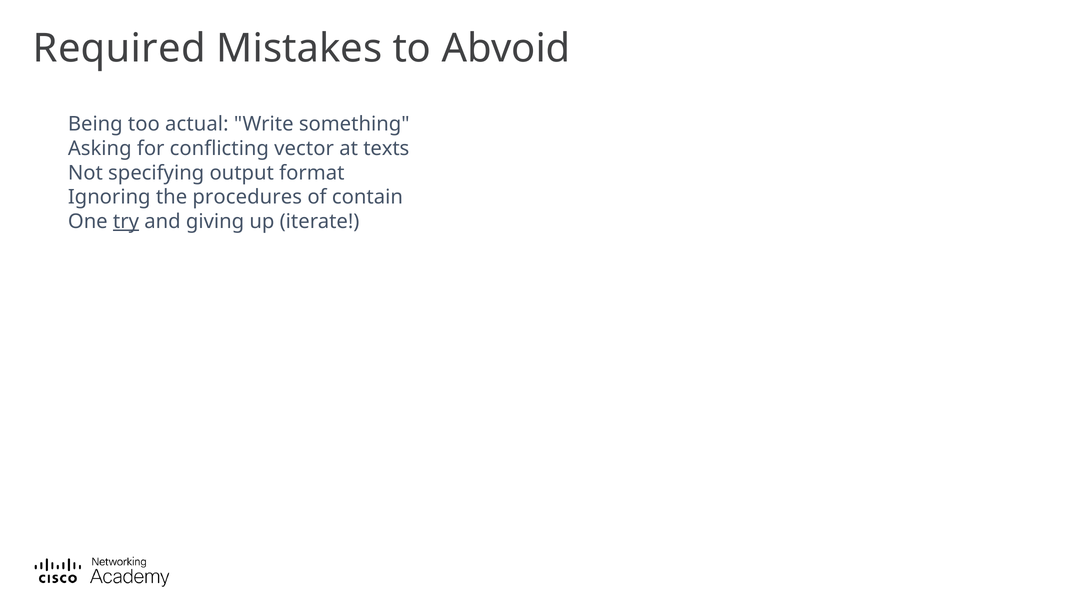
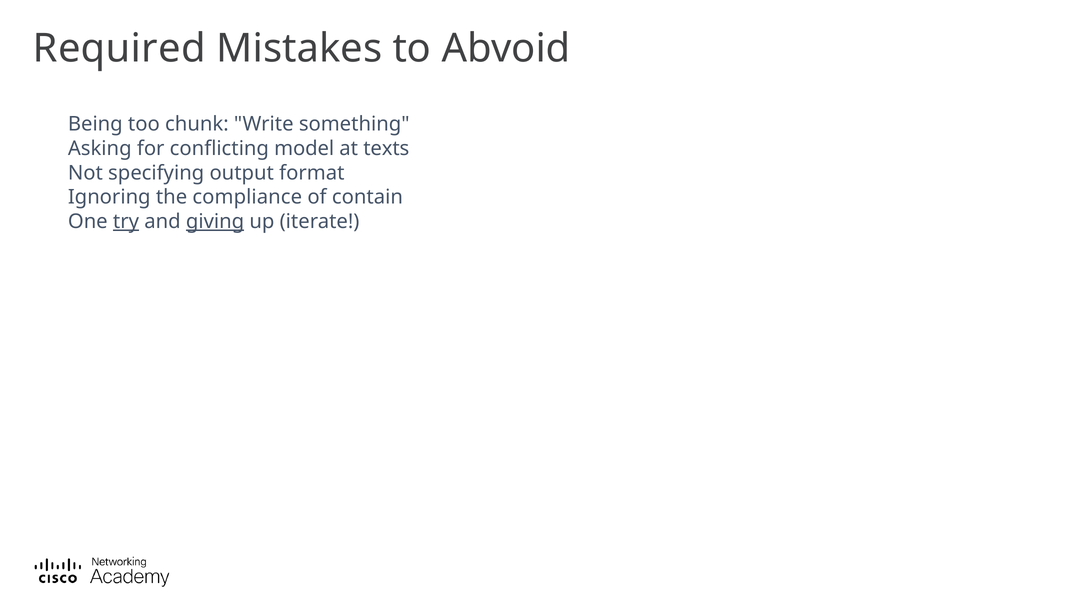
actual: actual -> chunk
vector: vector -> model
procedures: procedures -> compliance
giving underline: none -> present
